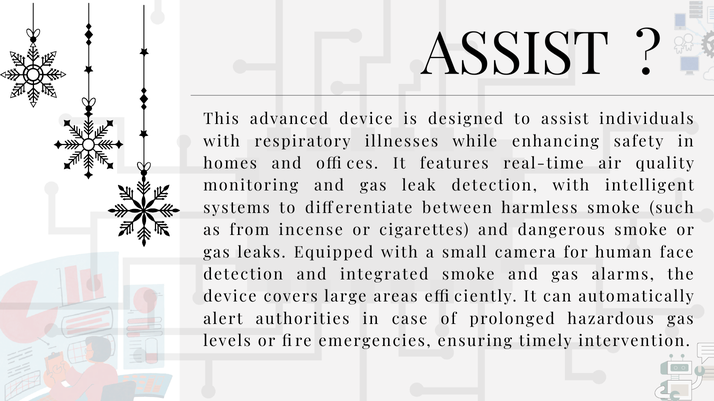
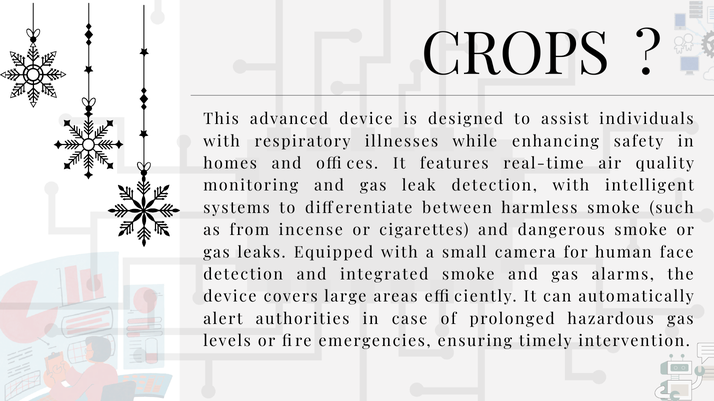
ASSIST at (516, 55): ASSIST -> CROPS
